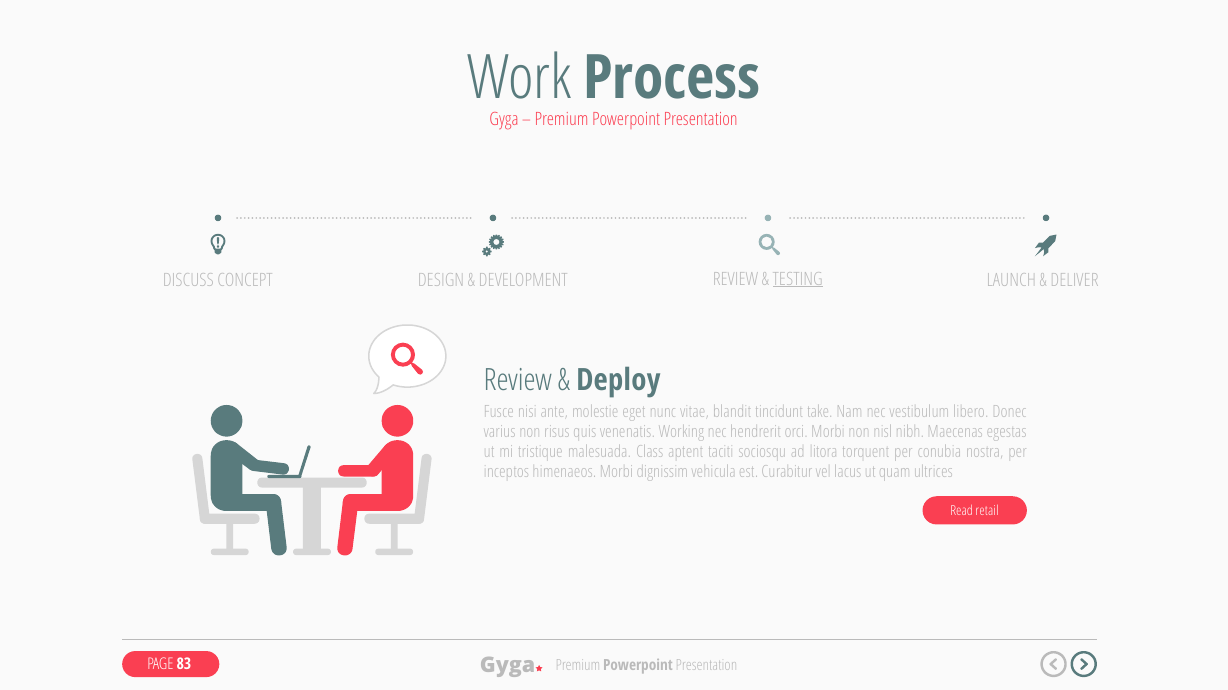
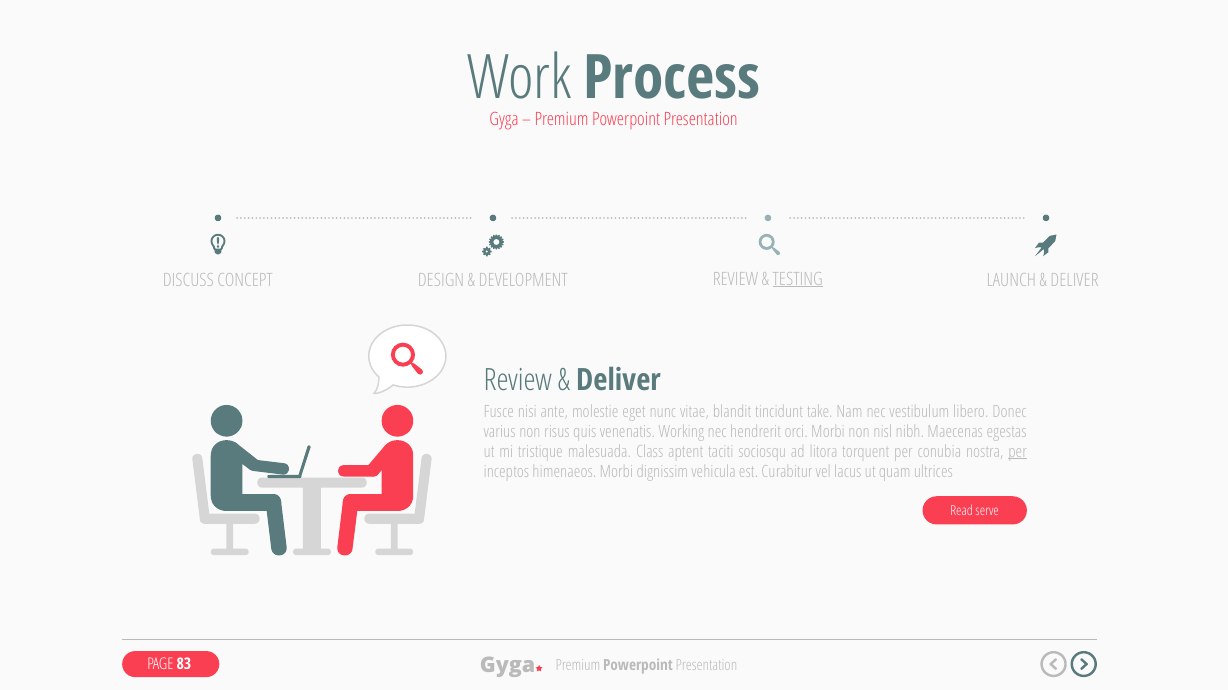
Deploy at (618, 380): Deploy -> Deliver
per at (1018, 452) underline: none -> present
retail: retail -> serve
